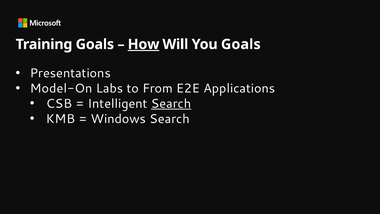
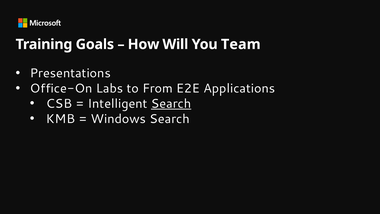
How underline: present -> none
You Goals: Goals -> Team
Model-On: Model-On -> Office-On
